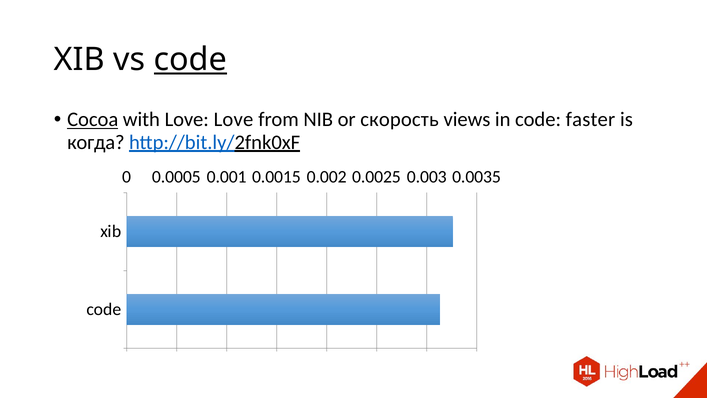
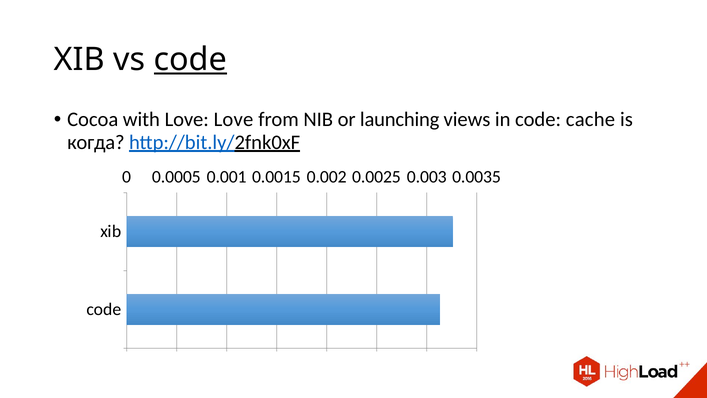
Cocoa underline: present -> none
скорость: скорость -> launching
faster: faster -> cache
